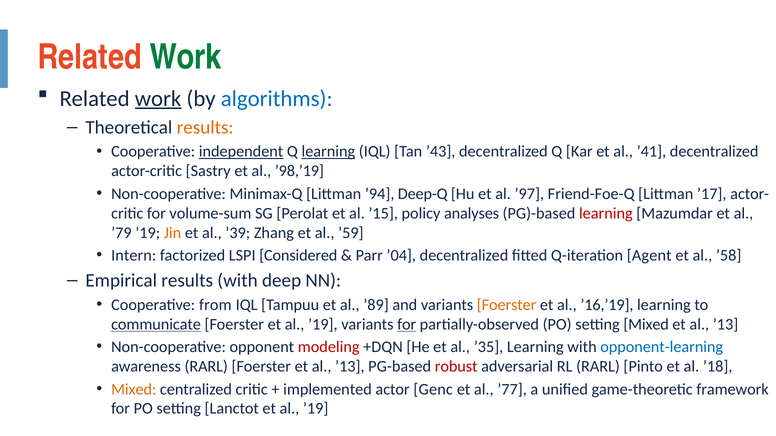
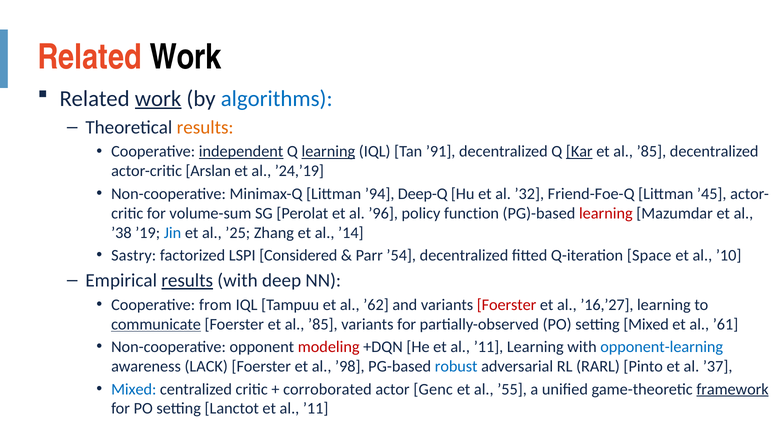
Work at (186, 57) colour: green -> black
’43: ’43 -> ’91
Kar underline: none -> present
’41 at (651, 152): ’41 -> ’85
Sastry: Sastry -> Arslan
’98,’19: ’98,’19 -> ’24,’19
’97: ’97 -> ’32
’17: ’17 -> ’45
’15: ’15 -> ’96
analyses: analyses -> function
’79: ’79 -> ’38
Jin colour: orange -> blue
’39: ’39 -> ’25
’59: ’59 -> ’14
Intern: Intern -> Sastry
’04: ’04 -> ’54
Agent: Agent -> Space
’58: ’58 -> ’10
results at (187, 281) underline: none -> present
’89: ’89 -> ’62
Foerster at (507, 305) colour: orange -> red
’16,’19: ’16,’19 -> ’16,’27
Foerster et al ’19: ’19 -> ’85
for at (407, 325) underline: present -> none
’13 at (726, 325): ’13 -> ’61
He et al ’35: ’35 -> ’11
awareness RARL: RARL -> LACK
Foerster et al ’13: ’13 -> ’98
robust colour: red -> blue
’18: ’18 -> ’37
Mixed at (134, 390) colour: orange -> blue
implemented: implemented -> corroborated
’77: ’77 -> ’55
framework underline: none -> present
Lanctot et al ’19: ’19 -> ’11
